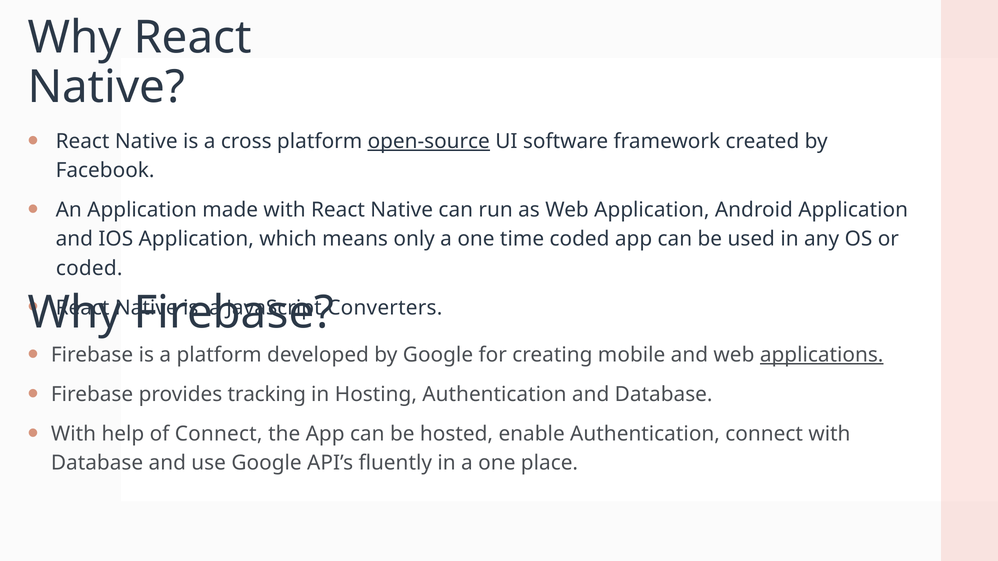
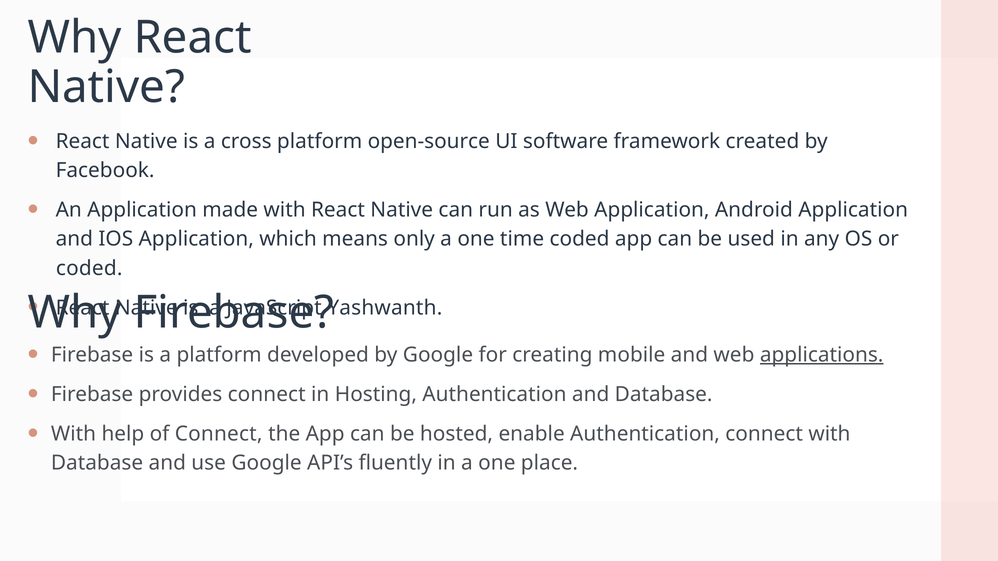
open-source underline: present -> none
Converters: Converters -> Yashwanth
provides tracking: tracking -> connect
